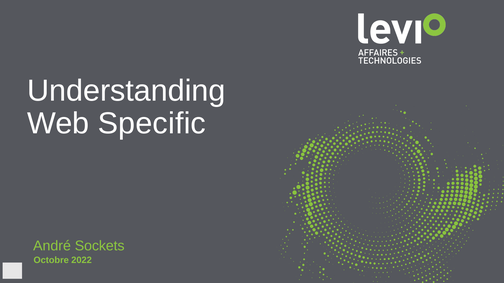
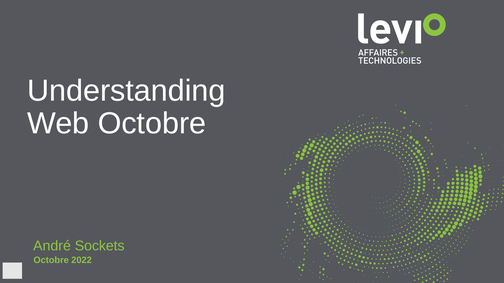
Web Specific: Specific -> Octobre
